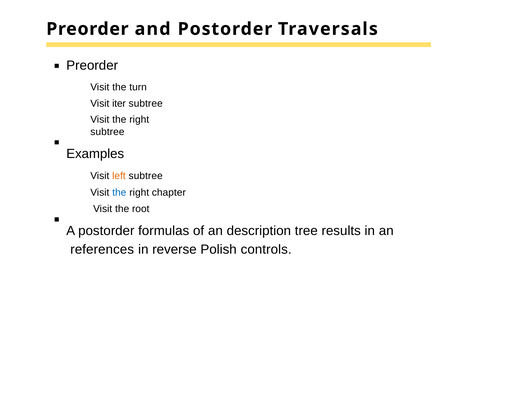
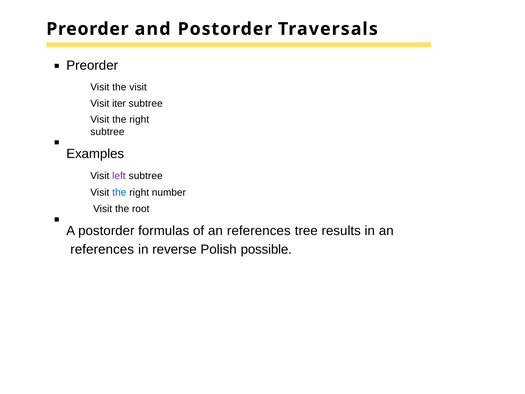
the turn: turn -> visit
left colour: orange -> purple
chapter: chapter -> number
of an description: description -> references
controls: controls -> possible
